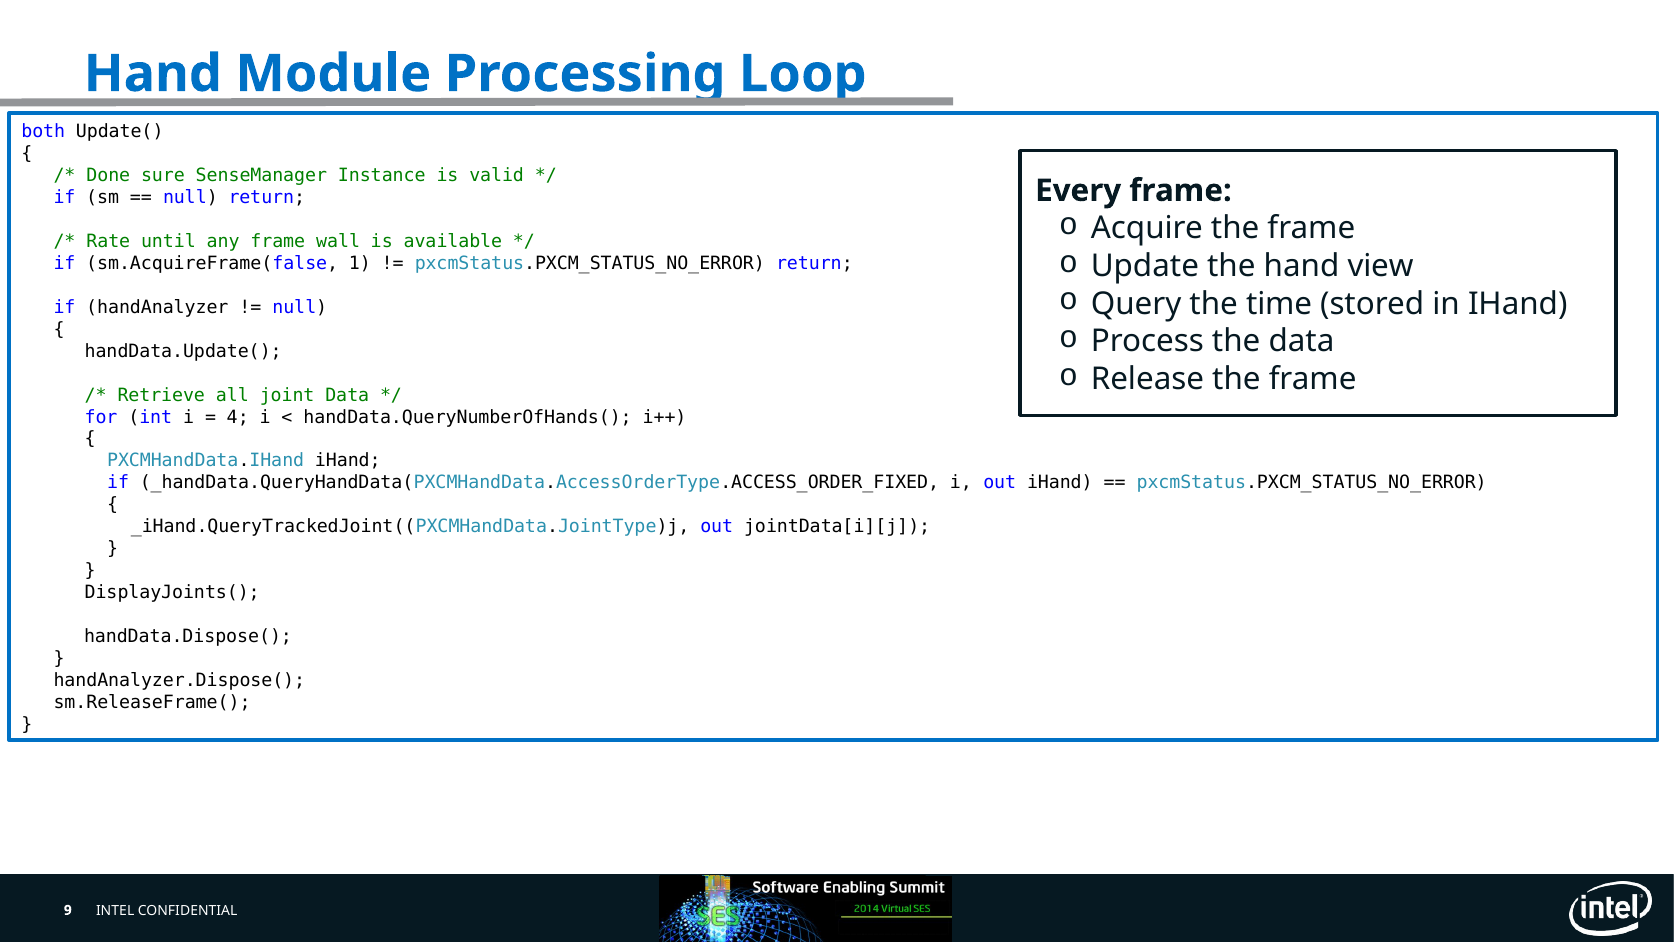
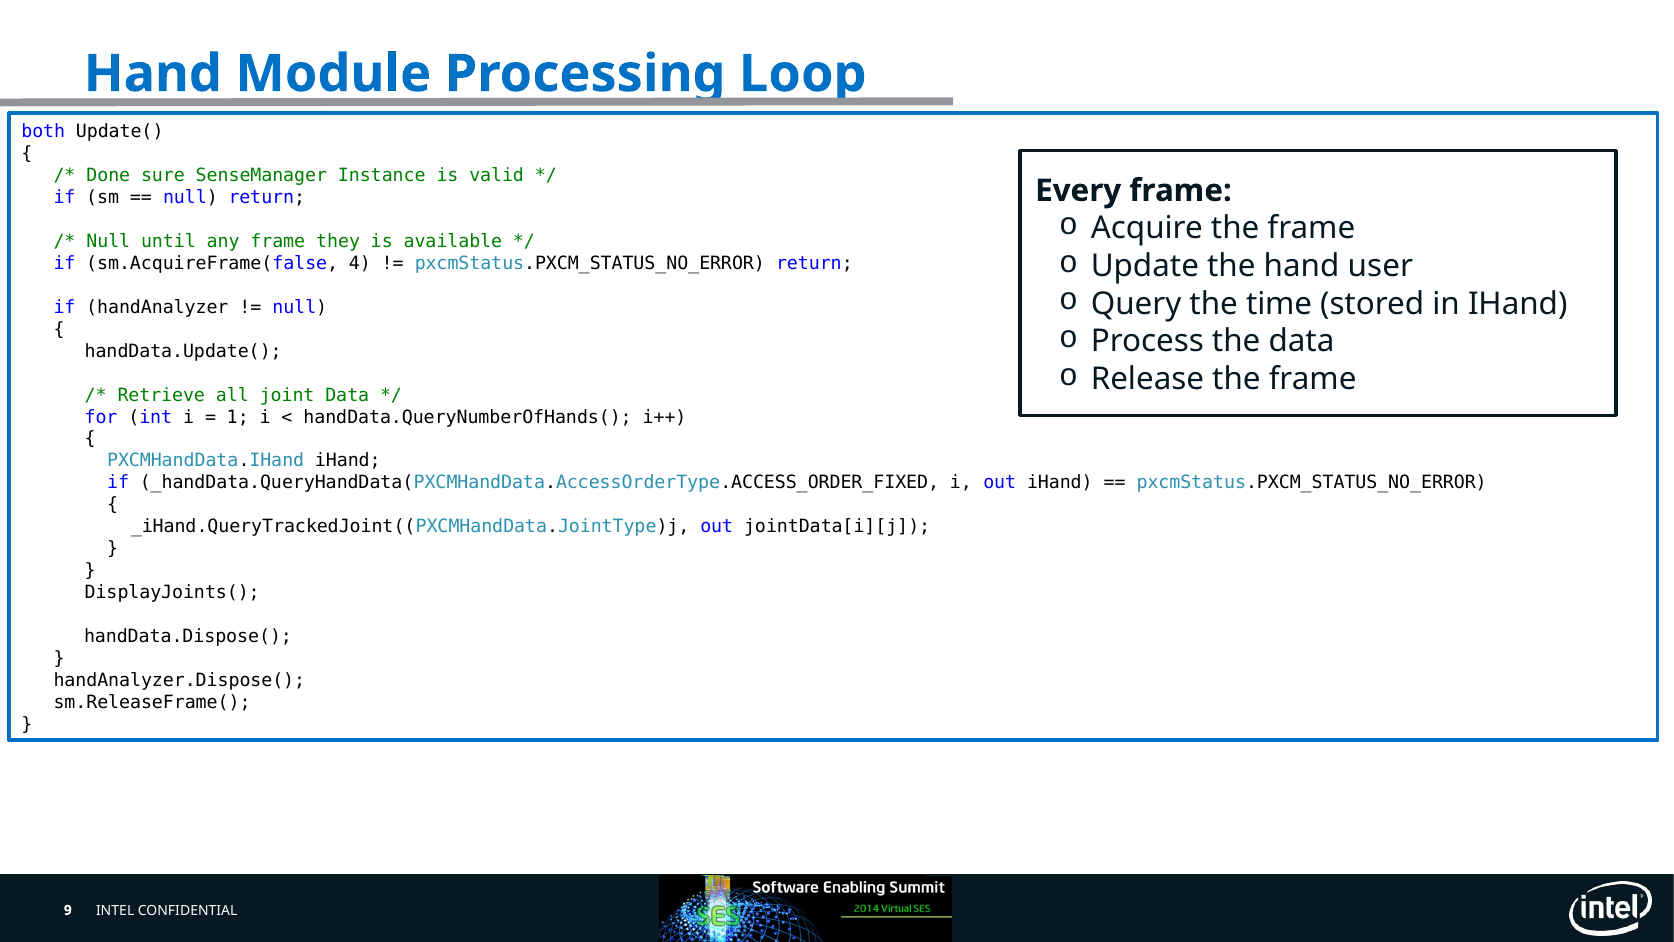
Rate at (108, 241): Rate -> Null
wall: wall -> they
view: view -> user
1: 1 -> 4
4: 4 -> 1
